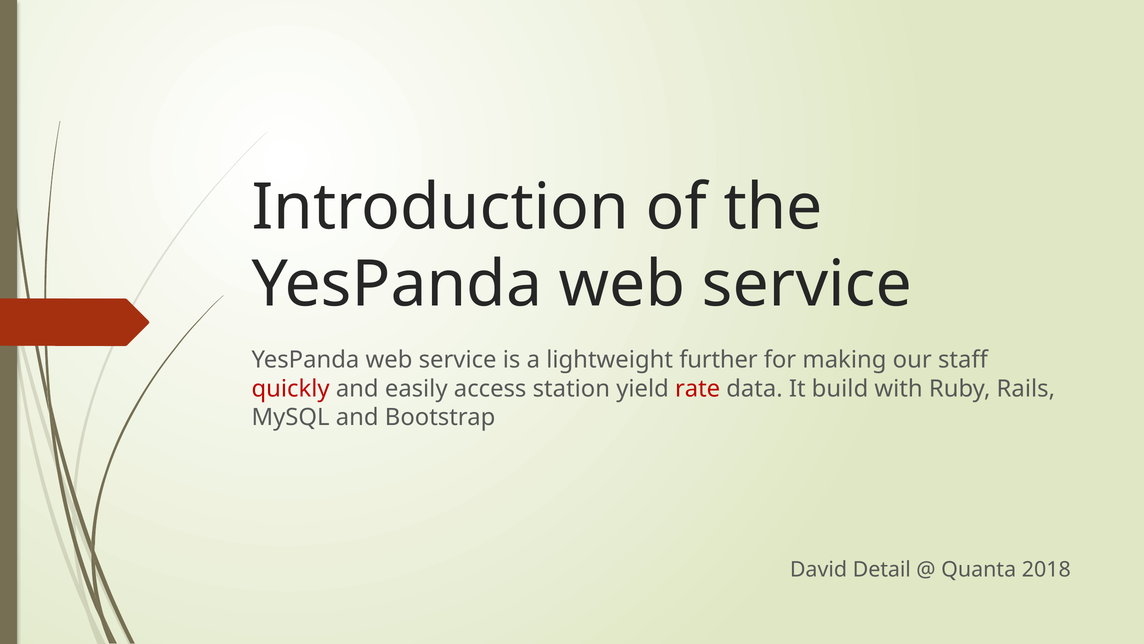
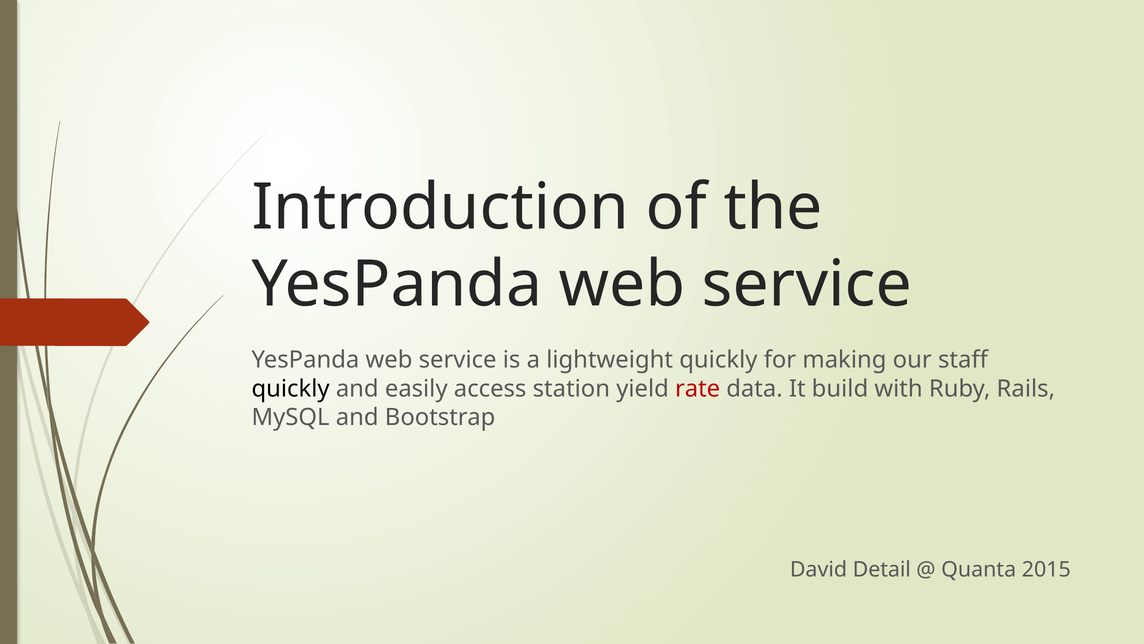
lightweight further: further -> quickly
quickly at (291, 388) colour: red -> black
2018: 2018 -> 2015
